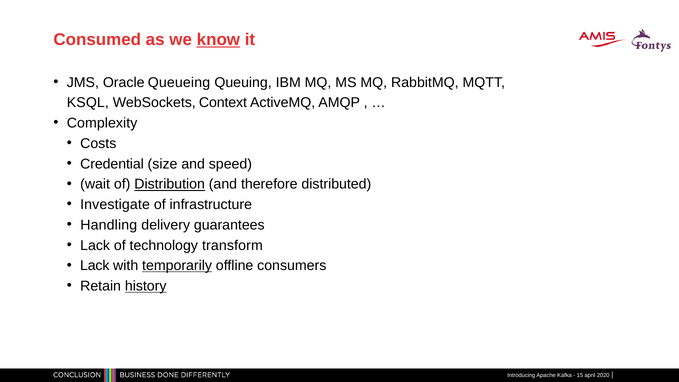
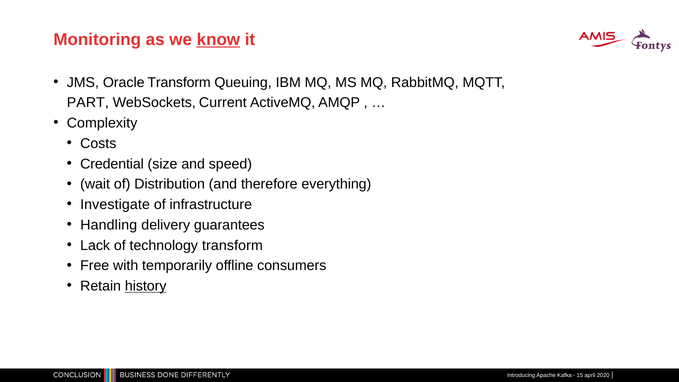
Consumed: Consumed -> Monitoring
Oracle Queueing: Queueing -> Transform
KSQL: KSQL -> PART
Context: Context -> Current
Distribution underline: present -> none
distributed: distributed -> everything
Lack at (95, 266): Lack -> Free
temporarily underline: present -> none
